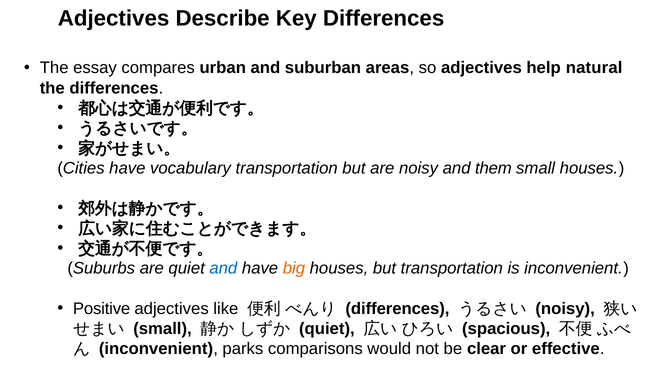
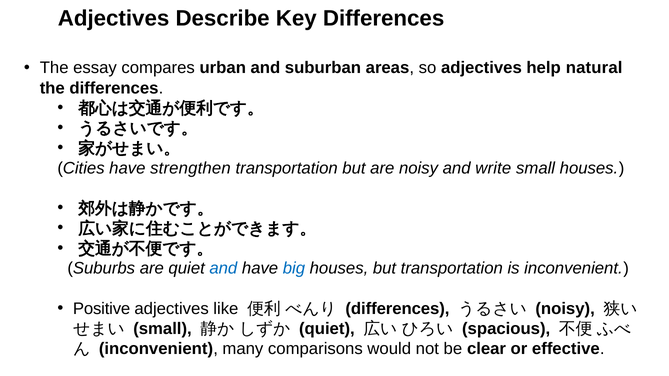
vocabulary: vocabulary -> strengthen
them: them -> write
big colour: orange -> blue
parks: parks -> many
